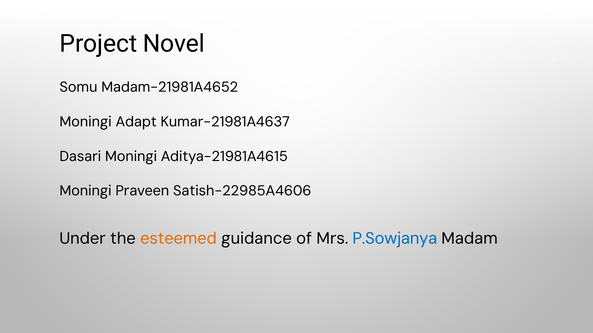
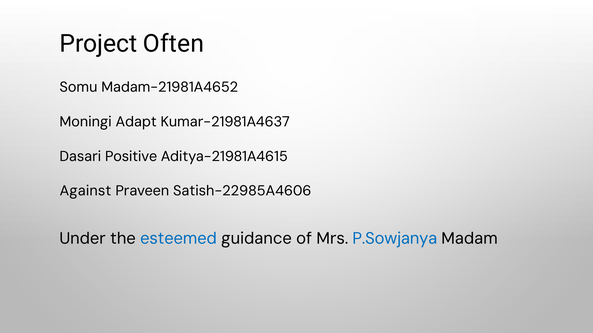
Novel: Novel -> Often
Dasari Moningi: Moningi -> Positive
Moningi at (86, 191): Moningi -> Against
esteemed colour: orange -> blue
